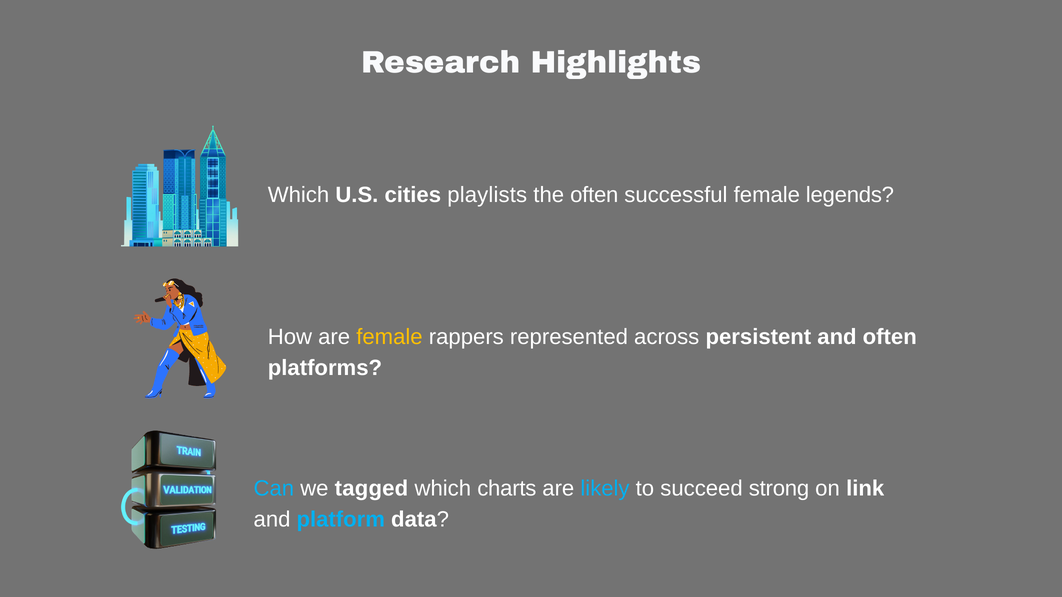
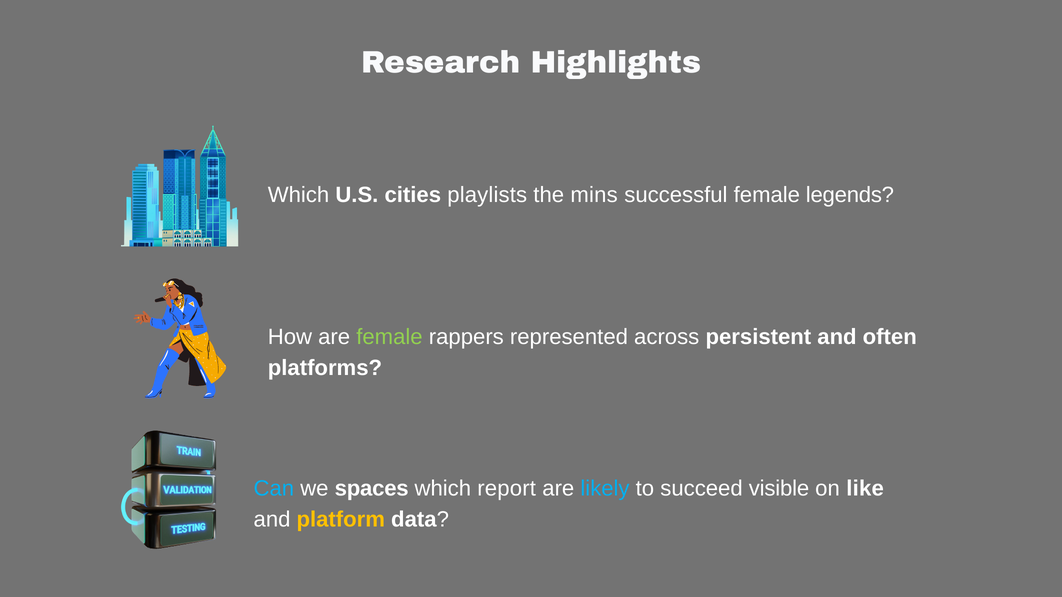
the often: often -> mins
female at (389, 337) colour: yellow -> light green
tagged: tagged -> spaces
charts: charts -> report
strong: strong -> visible
link: link -> like
platform colour: light blue -> yellow
